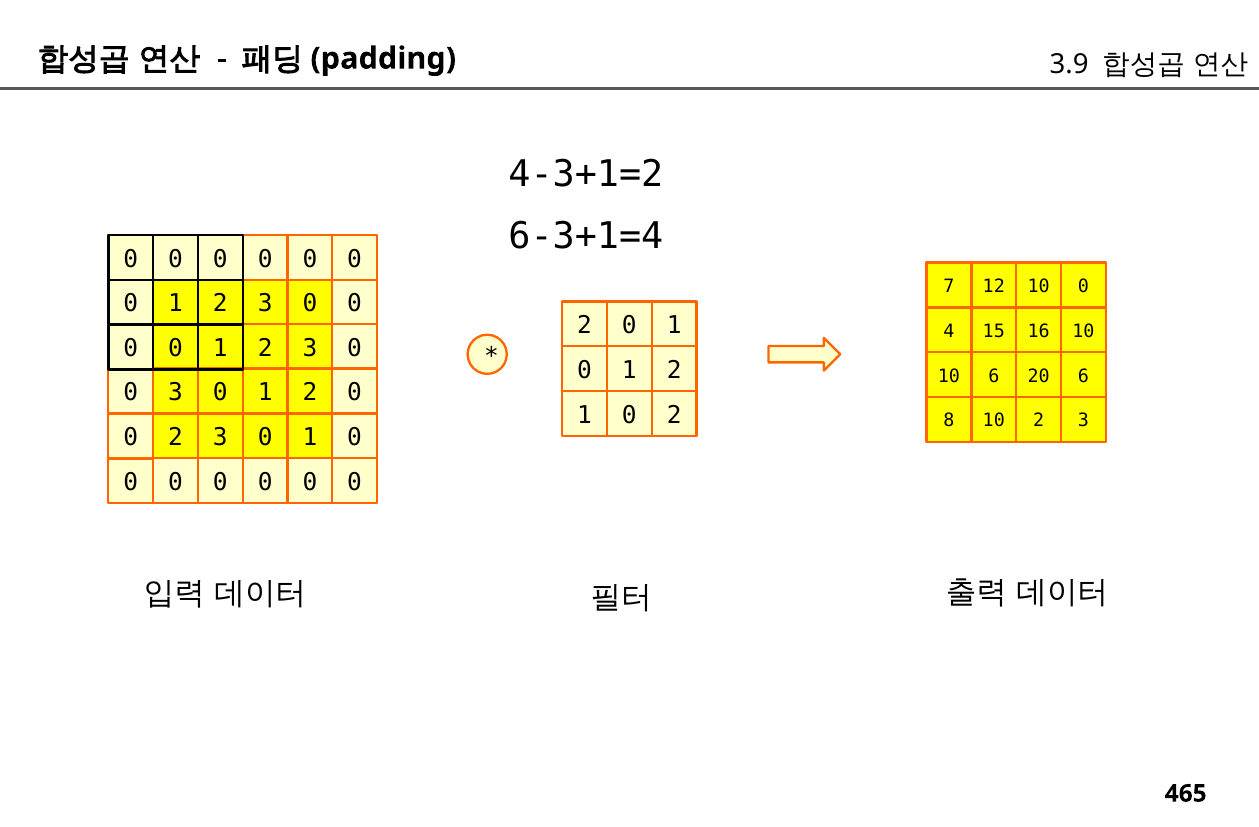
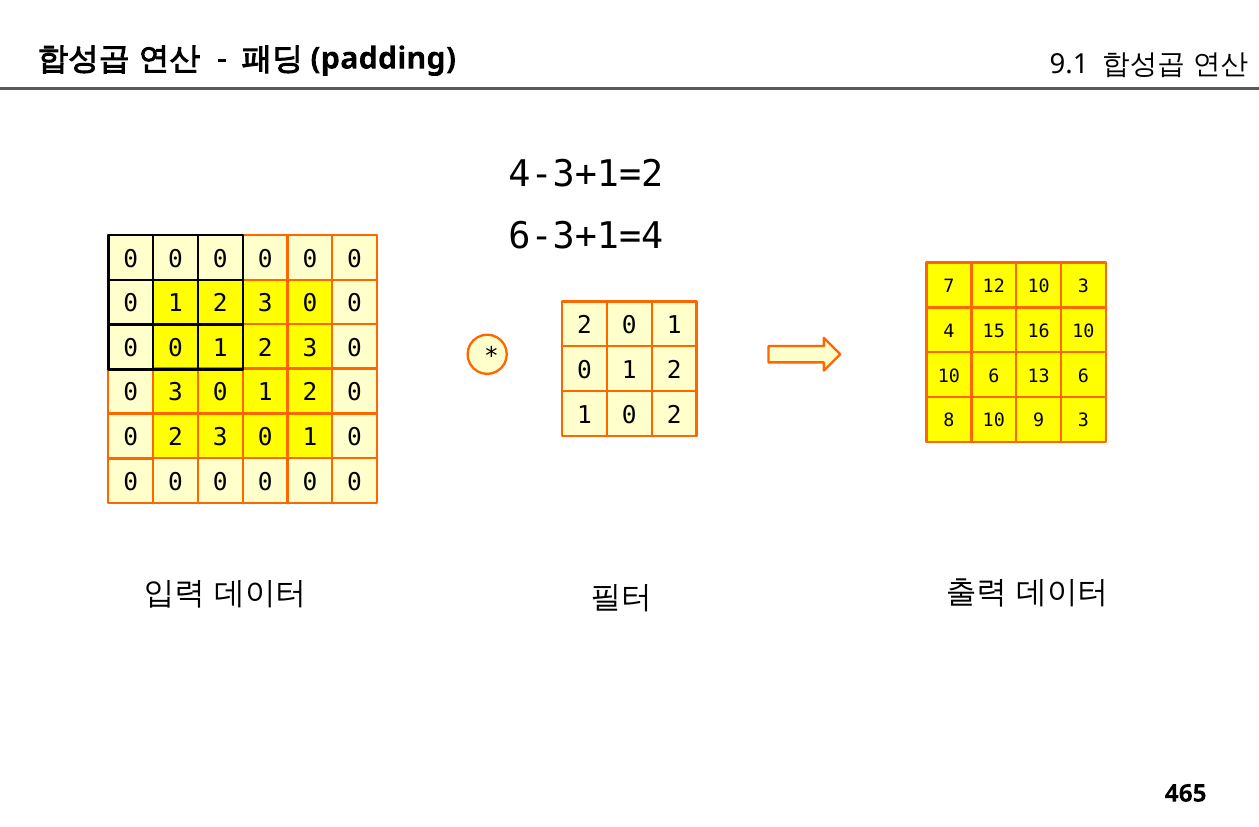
3.9: 3.9 -> 9.1
10 0: 0 -> 3
20: 20 -> 13
10 2: 2 -> 9
